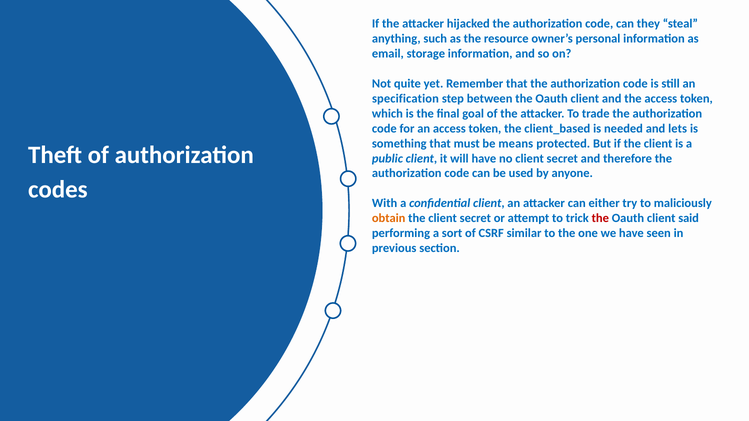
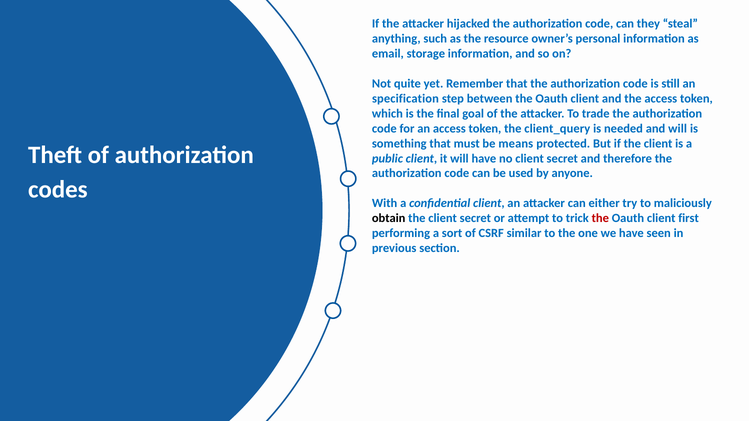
client_based: client_based -> client_query
and lets: lets -> will
obtain colour: orange -> black
said: said -> first
